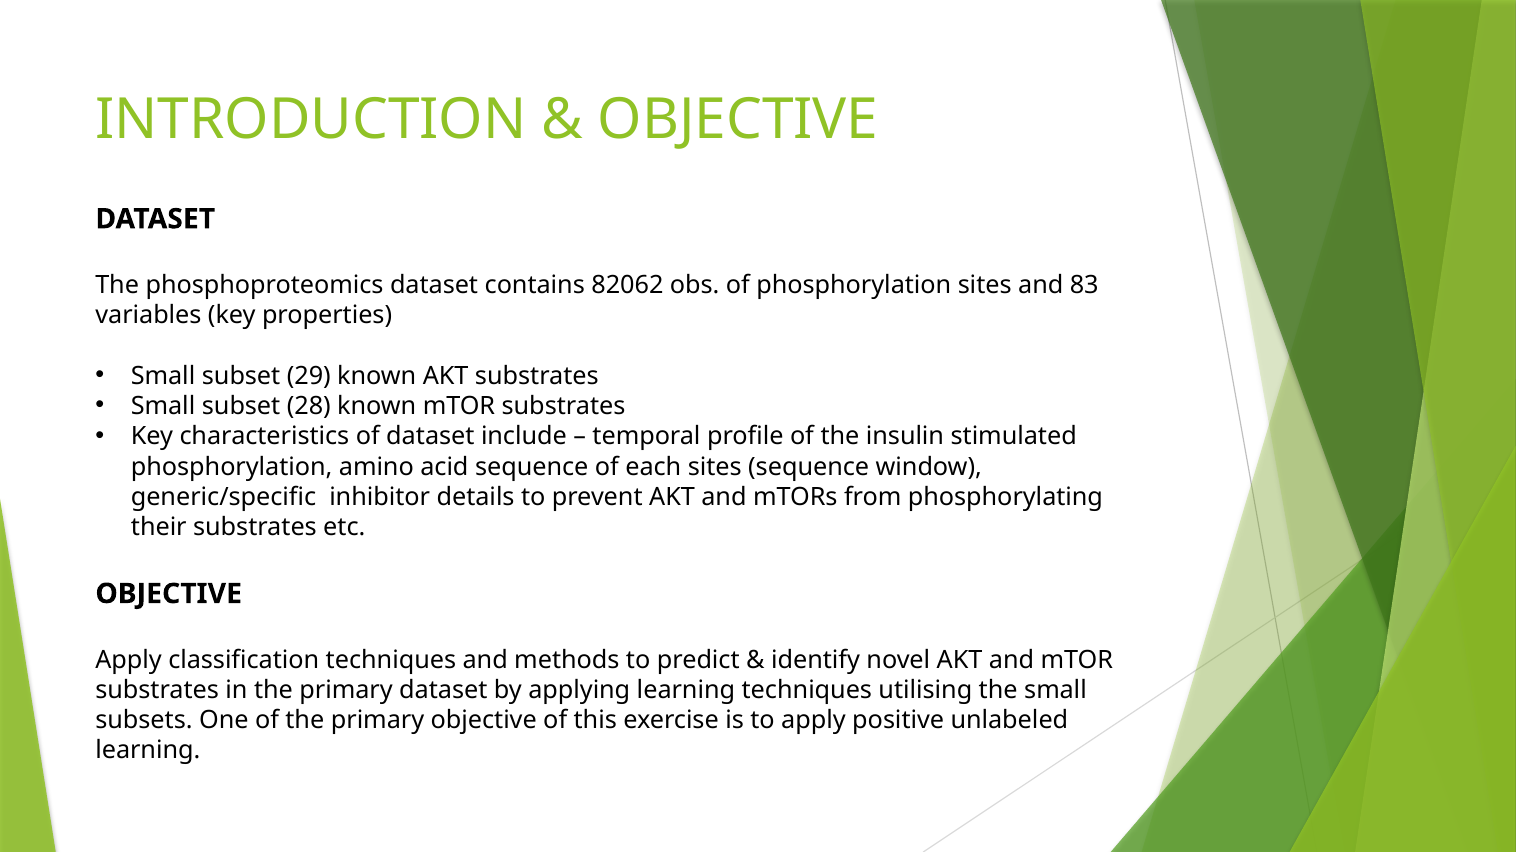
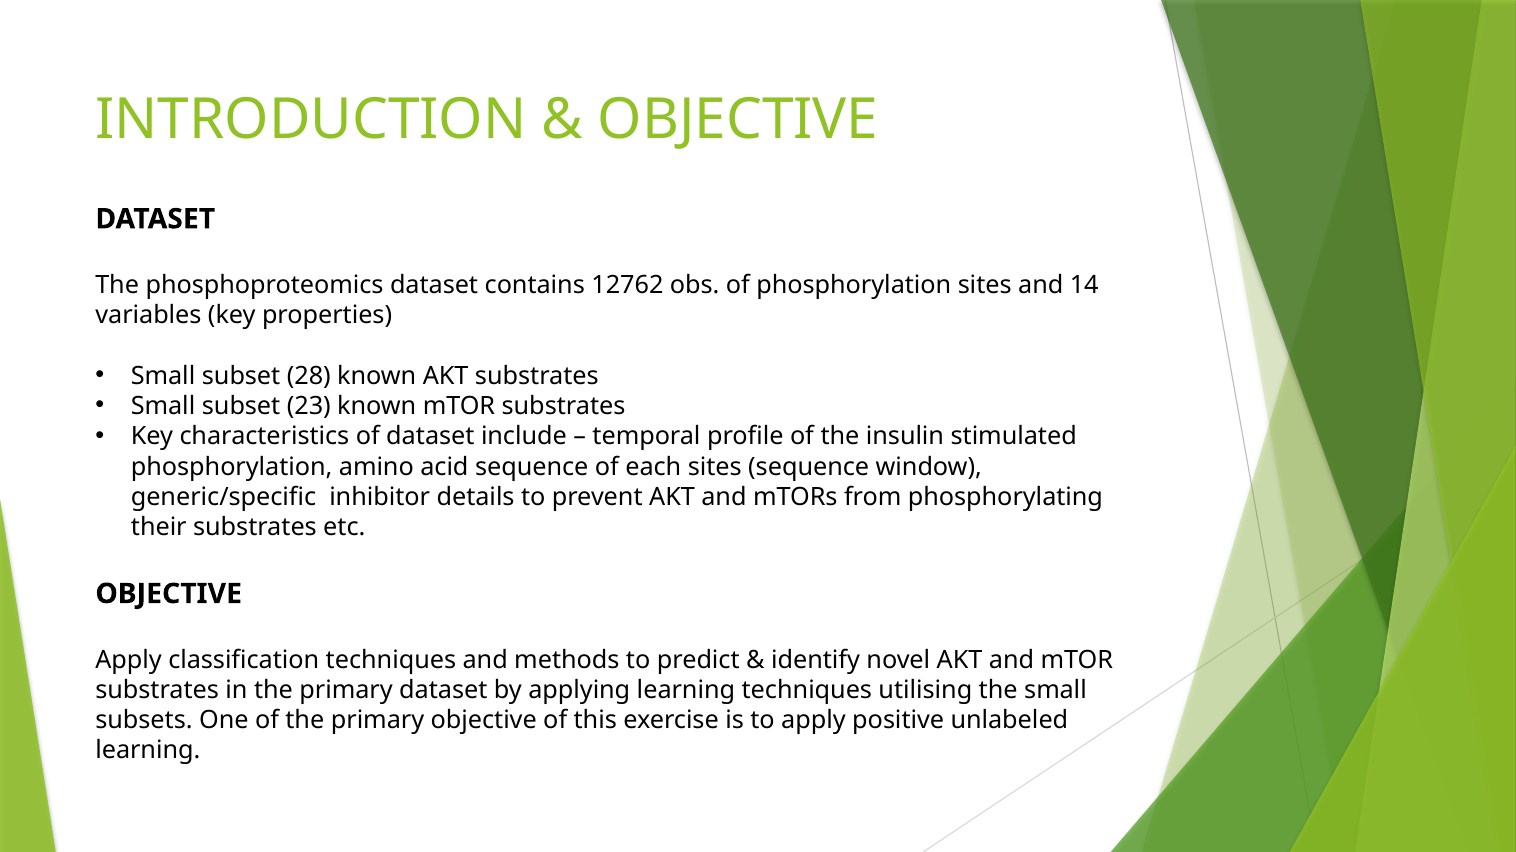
82062: 82062 -> 12762
83: 83 -> 14
29: 29 -> 28
28: 28 -> 23
